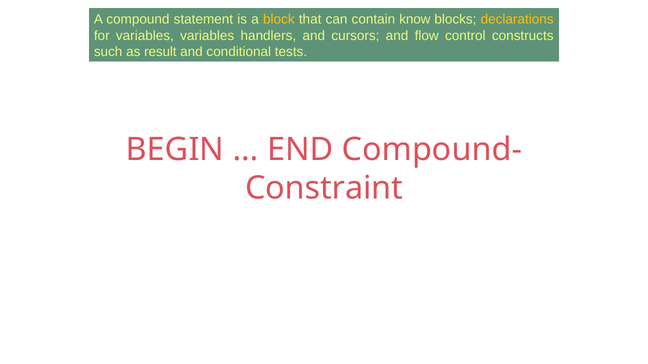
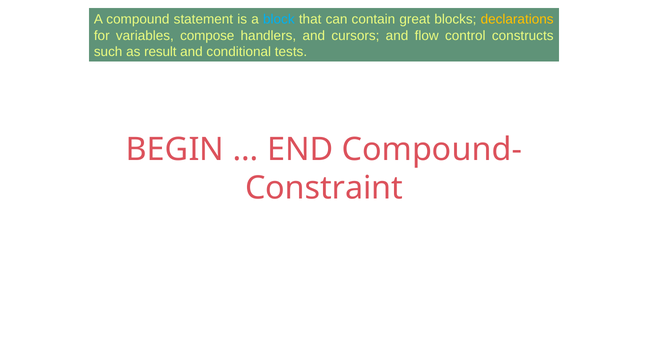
block colour: yellow -> light blue
know: know -> great
variables variables: variables -> compose
